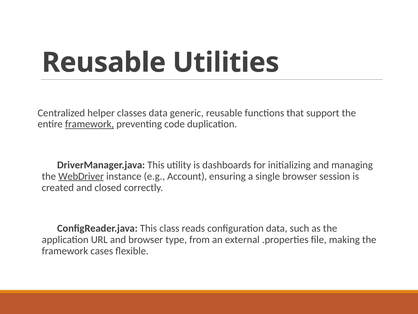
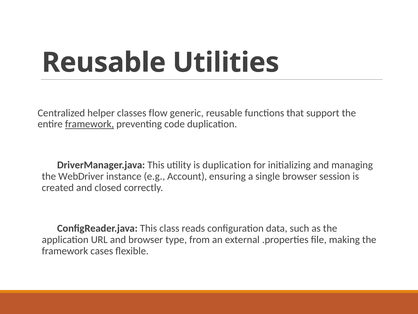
classes data: data -> flow
is dashboards: dashboards -> duplication
WebDriver underline: present -> none
